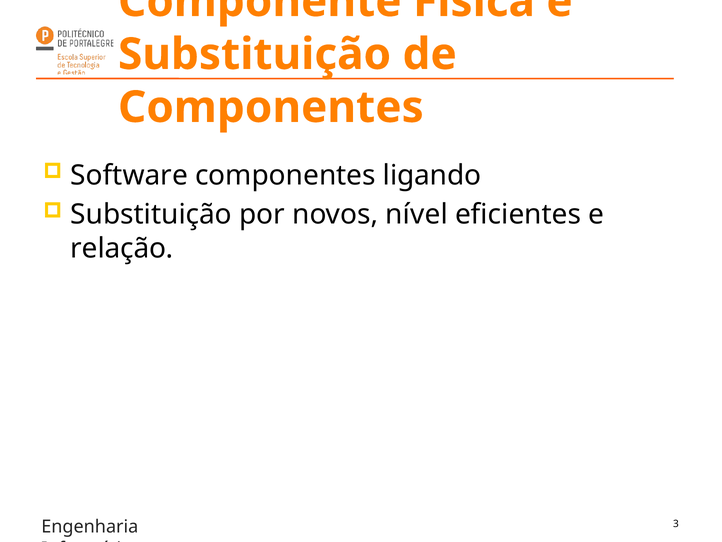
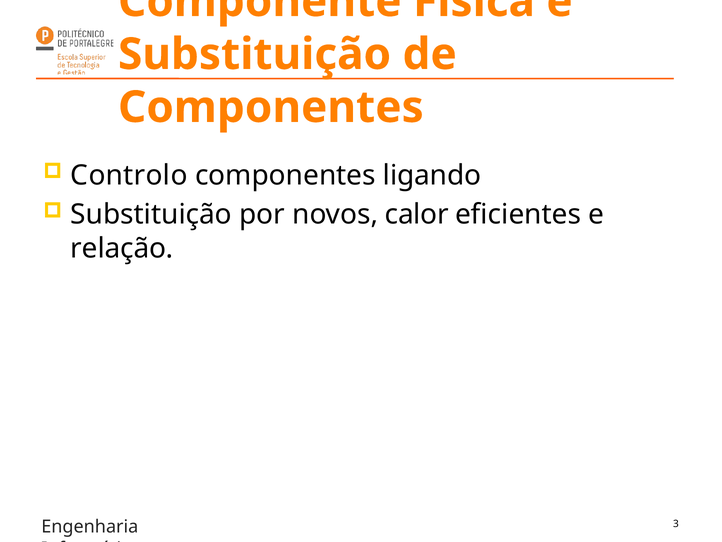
Software: Software -> Controlo
nível: nível -> calor
